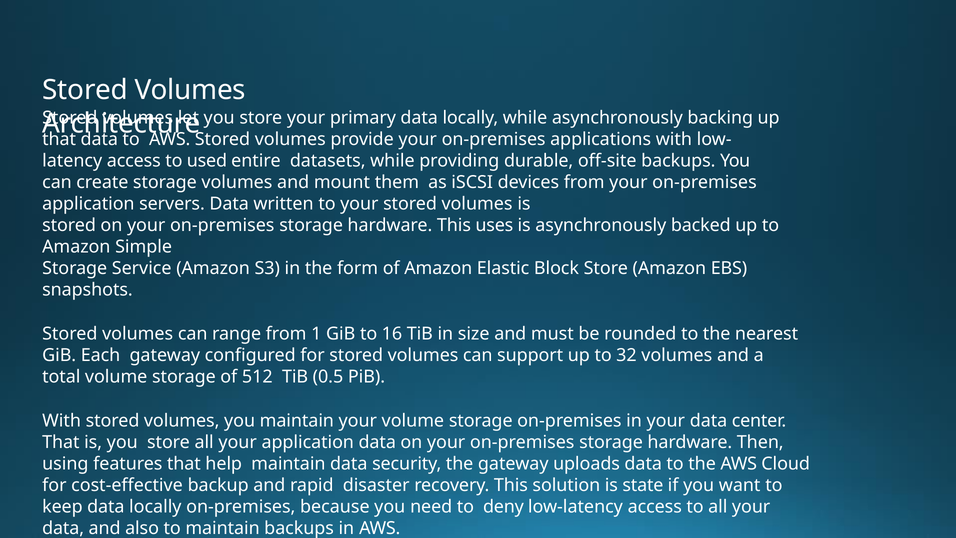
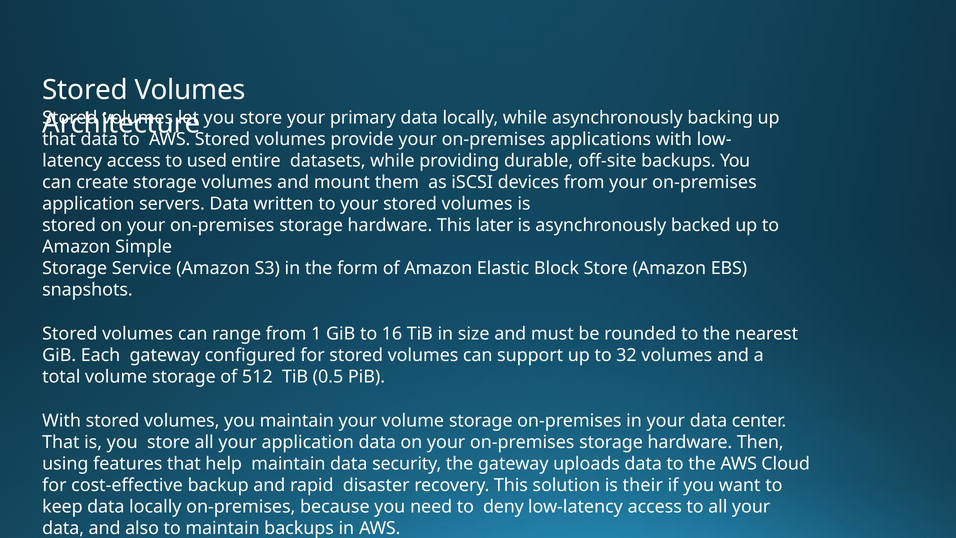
uses: uses -> later
state: state -> their
